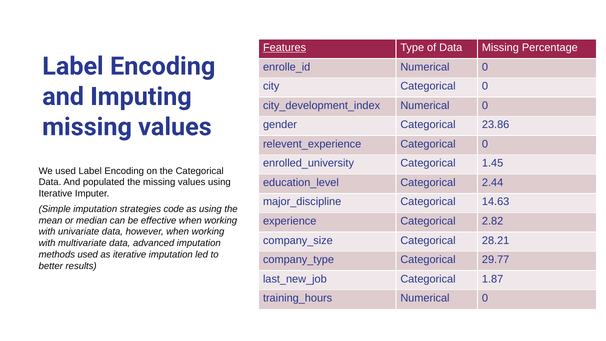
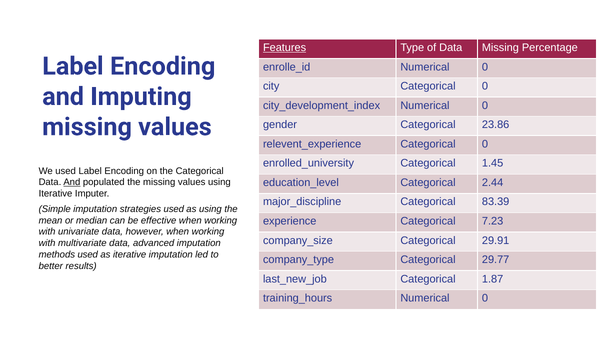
And at (72, 182) underline: none -> present
14.63: 14.63 -> 83.39
strategies code: code -> used
2.82: 2.82 -> 7.23
28.21: 28.21 -> 29.91
